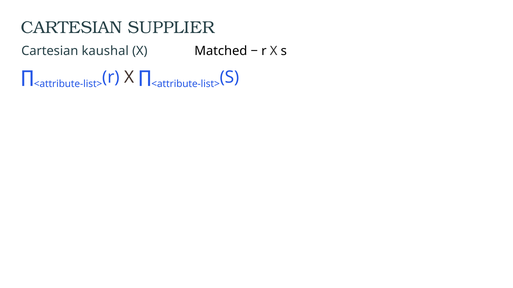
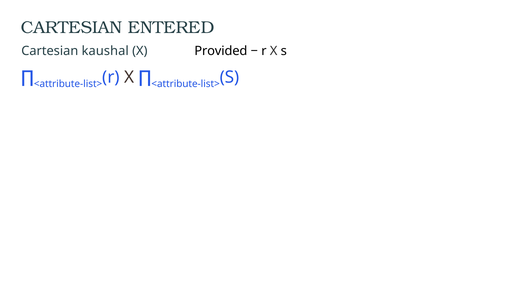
SUPPLIER: SUPPLIER -> ENTERED
Matched: Matched -> Provided
